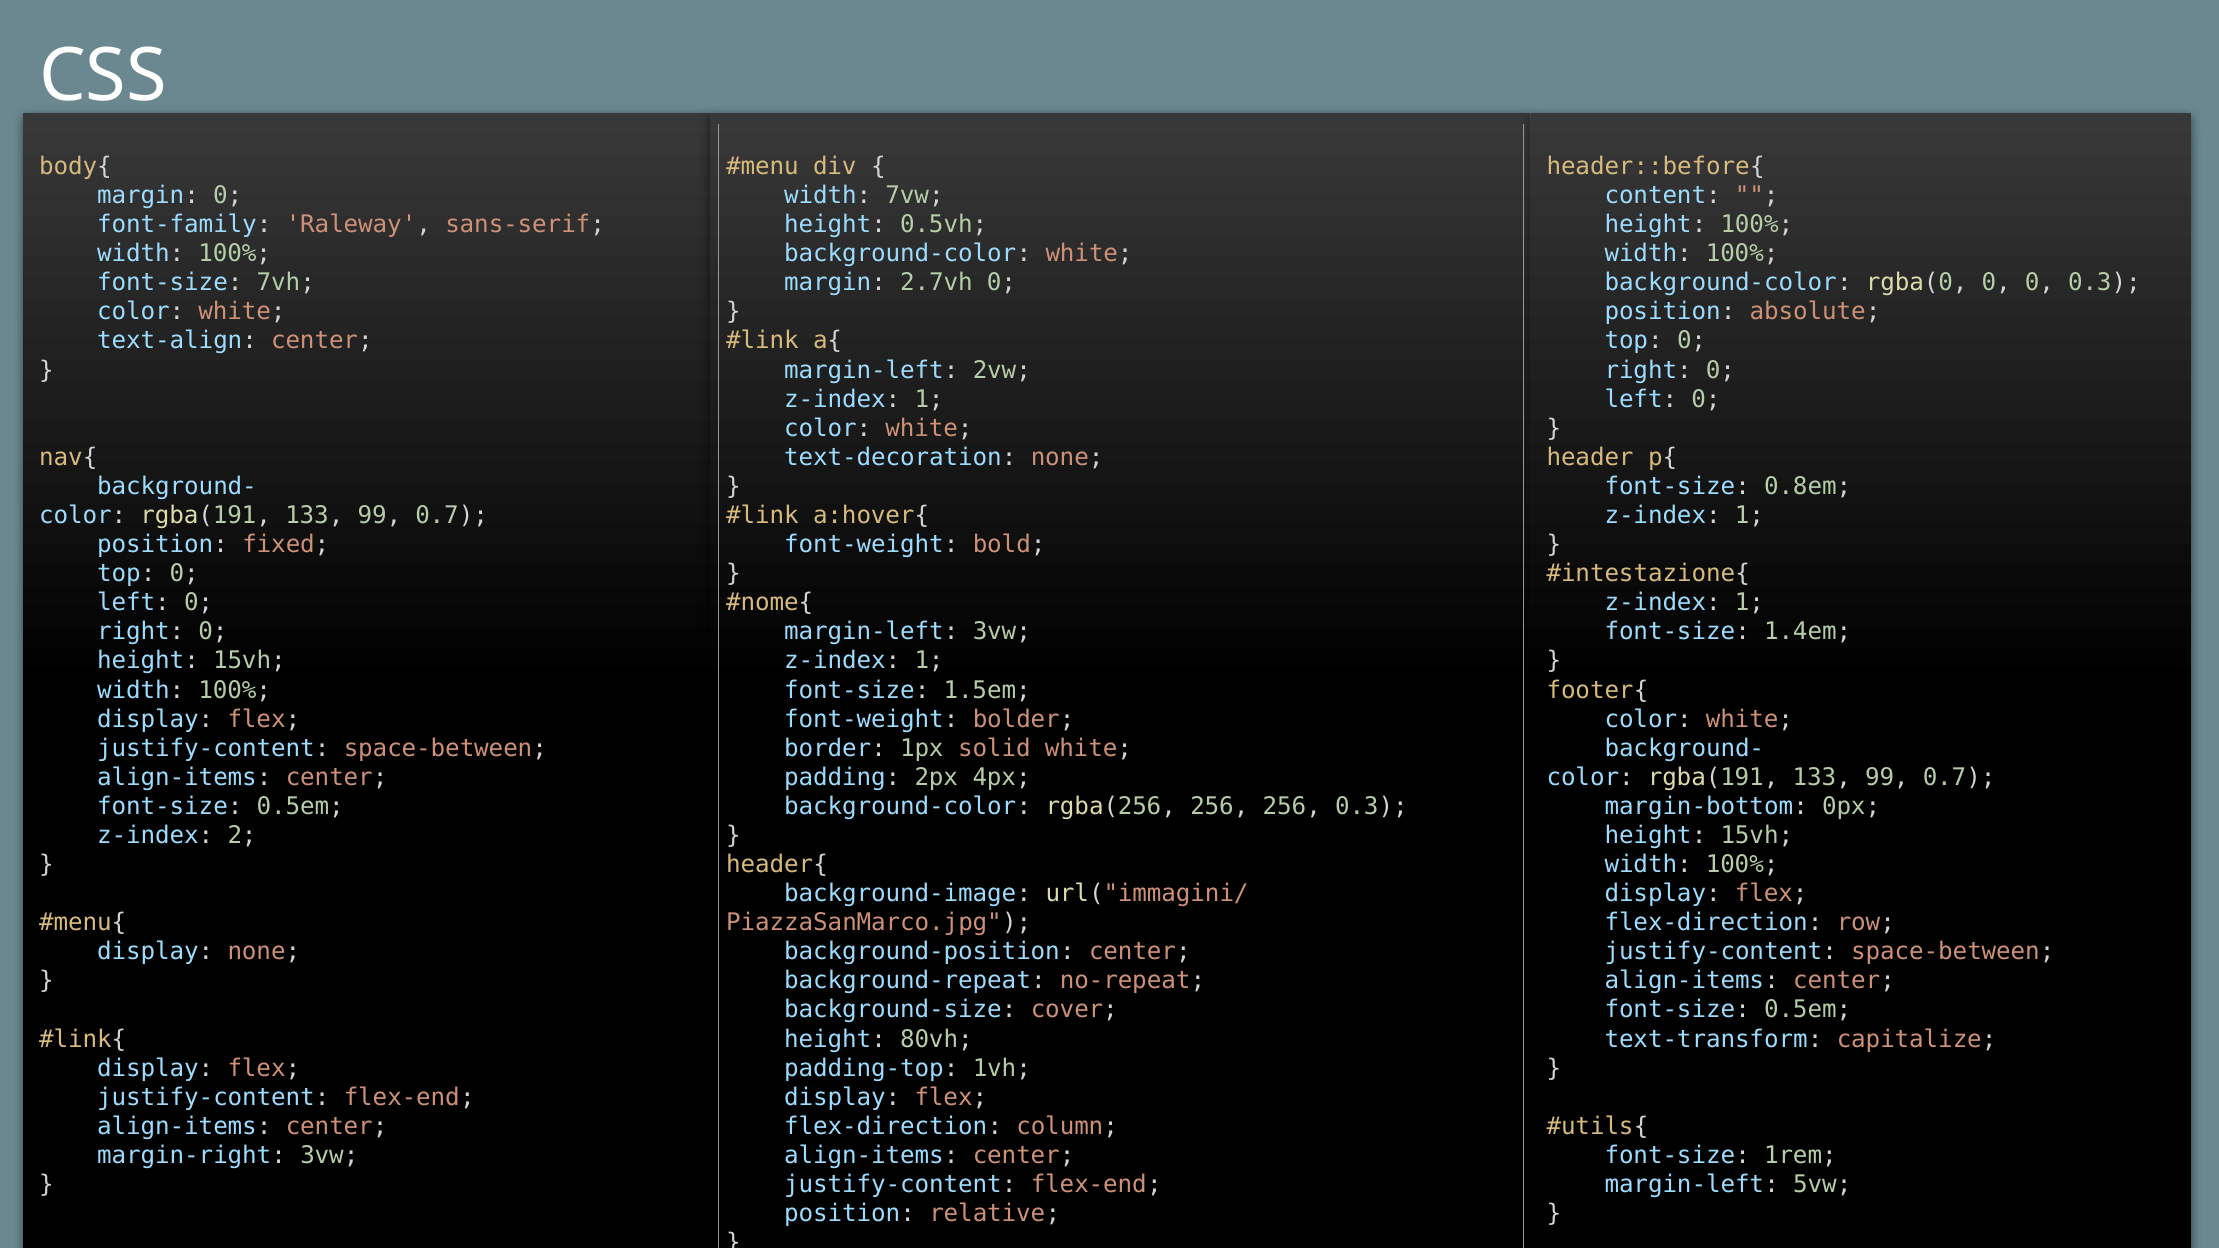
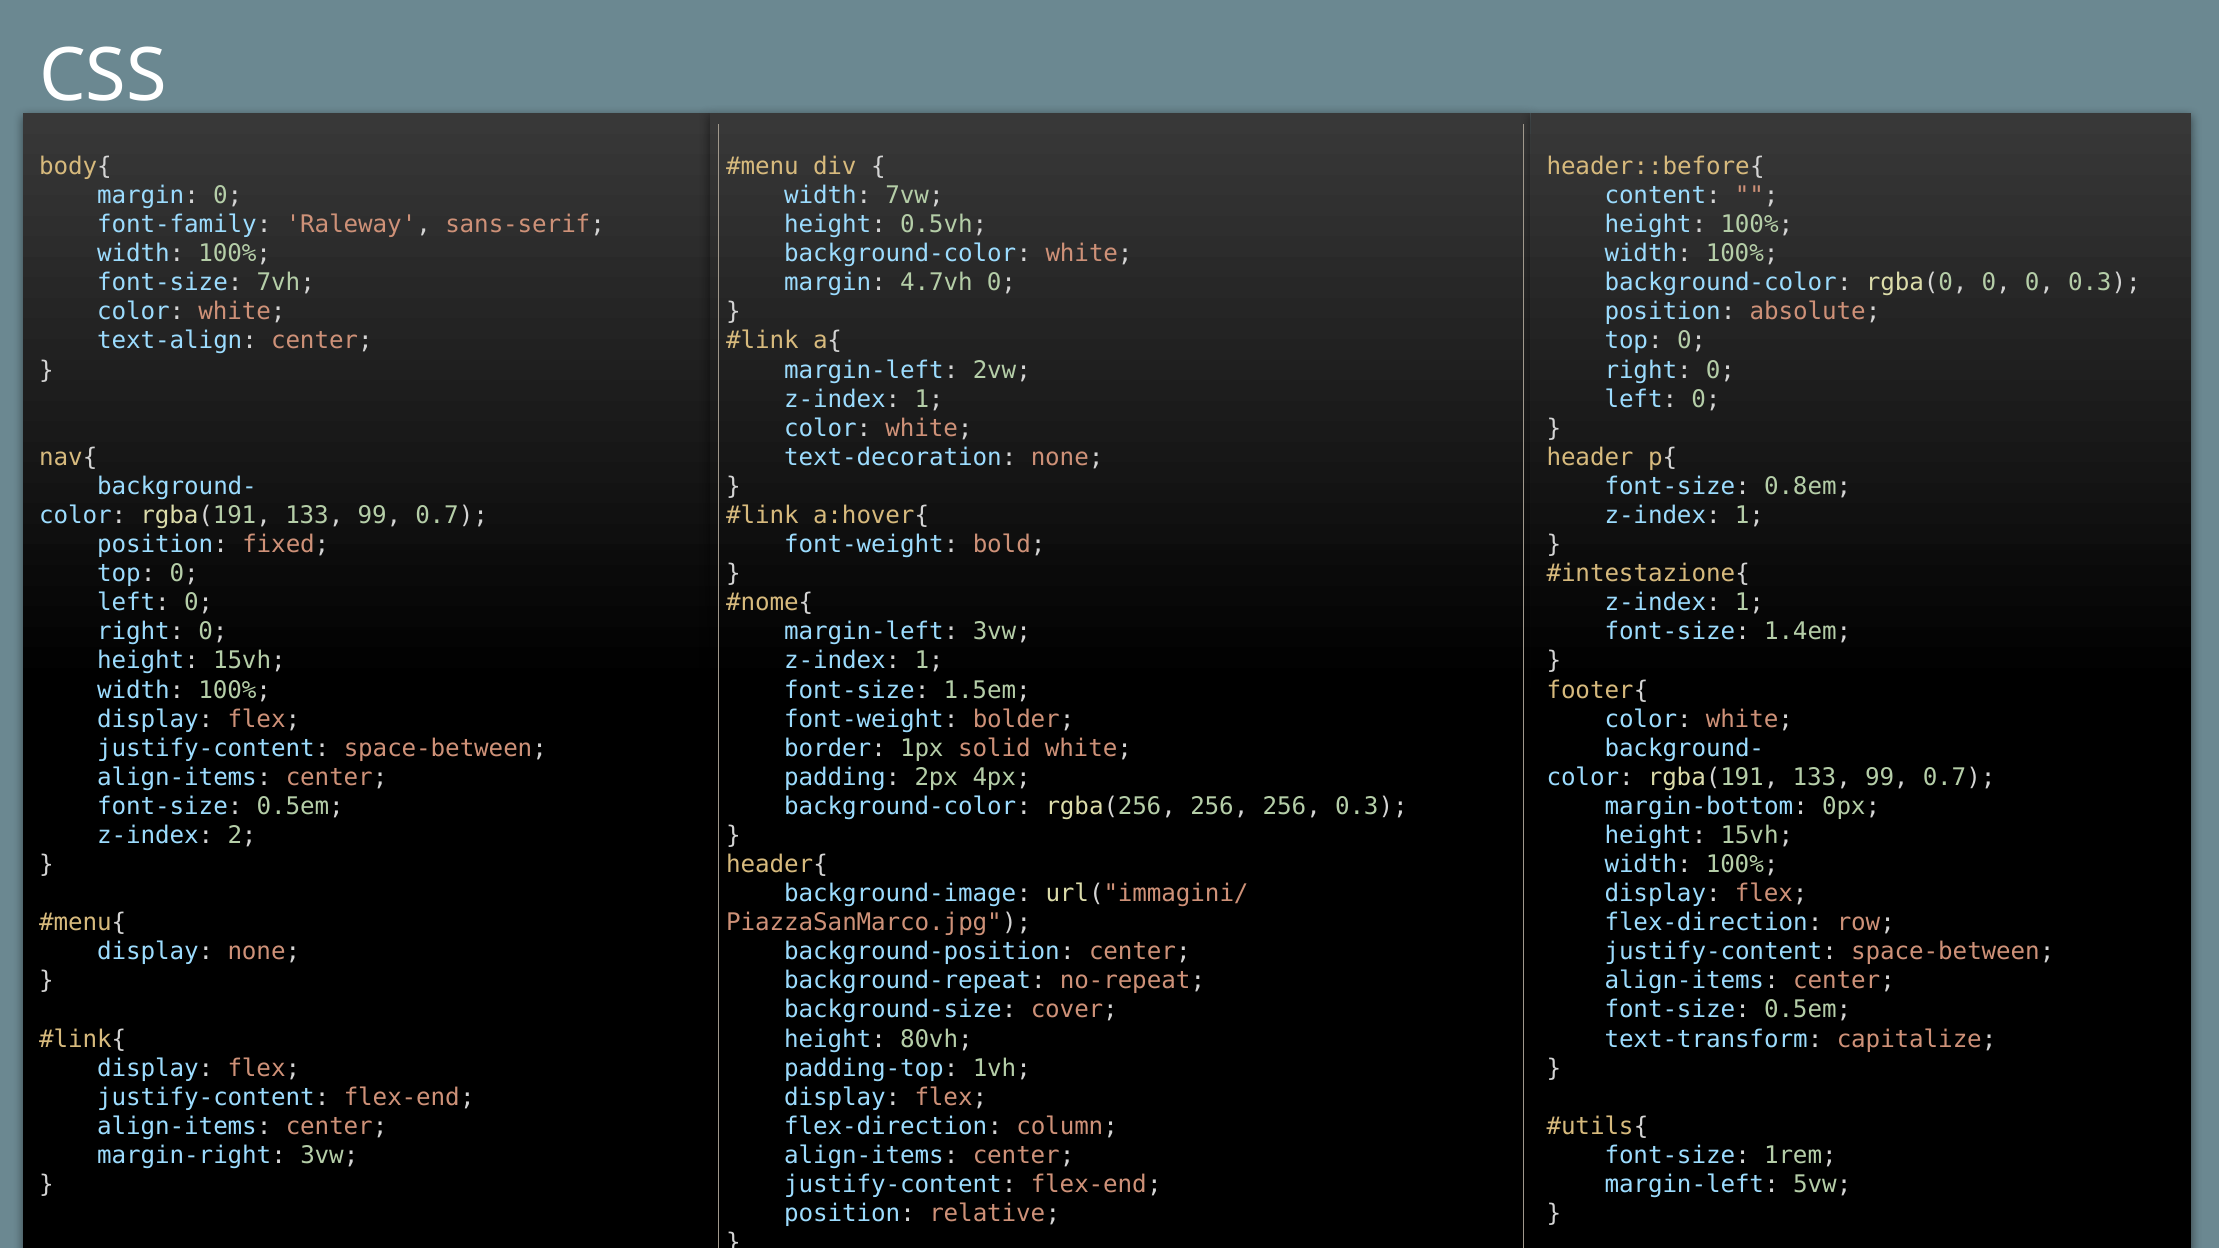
2.7vh: 2.7vh -> 4.7vh
